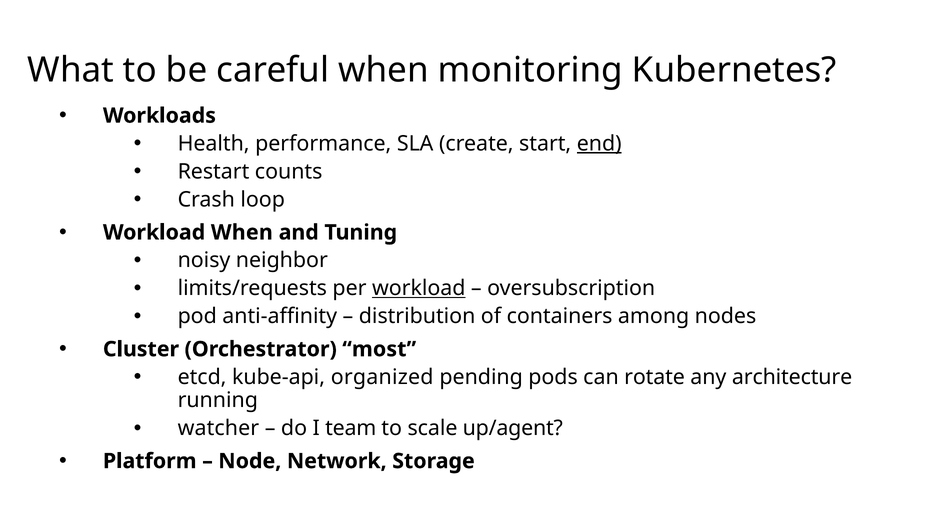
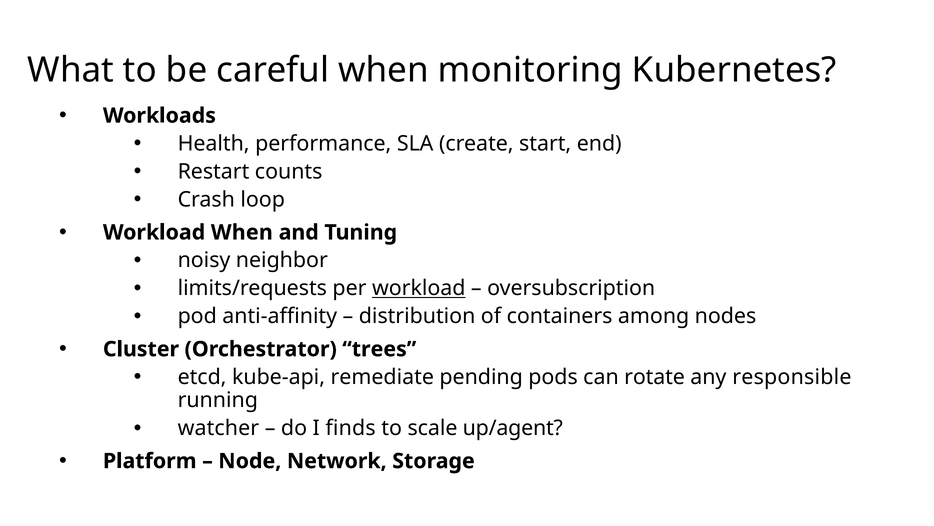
end underline: present -> none
most: most -> trees
organized: organized -> remediate
architecture: architecture -> responsible
team: team -> finds
